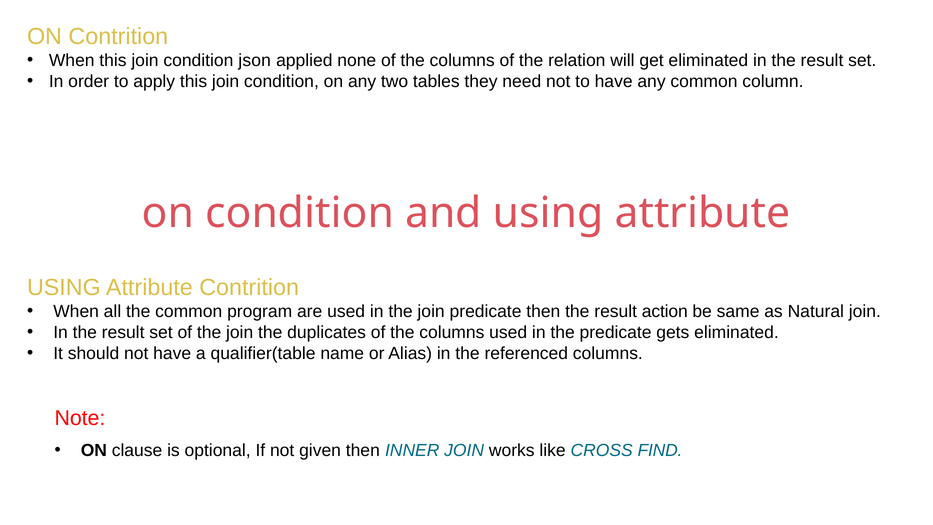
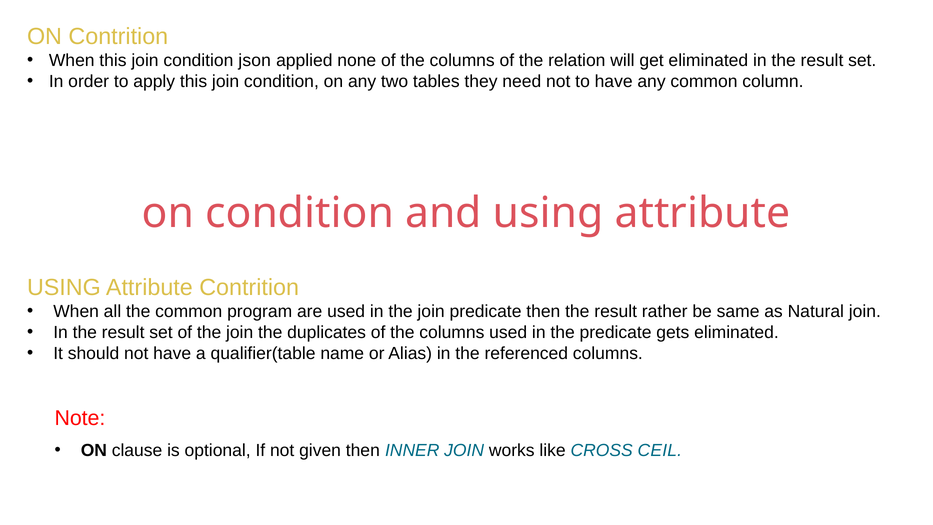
action: action -> rather
FIND: FIND -> CEIL
